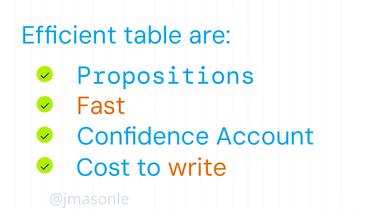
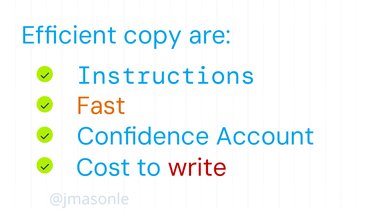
table: table -> copy
Propositions: Propositions -> Instructions
write colour: orange -> red
